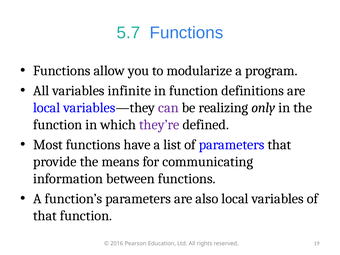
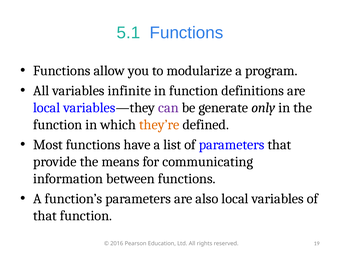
5.7: 5.7 -> 5.1
realizing: realizing -> generate
they’re colour: purple -> orange
